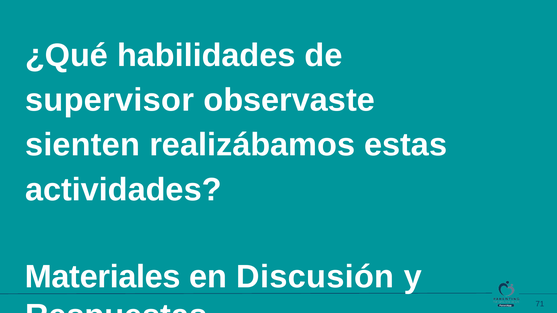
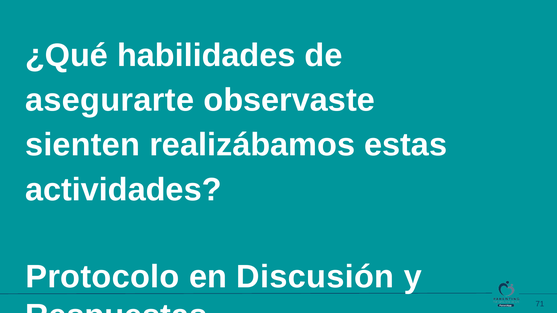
supervisor: supervisor -> asegurarte
Materiales: Materiales -> Protocolo
